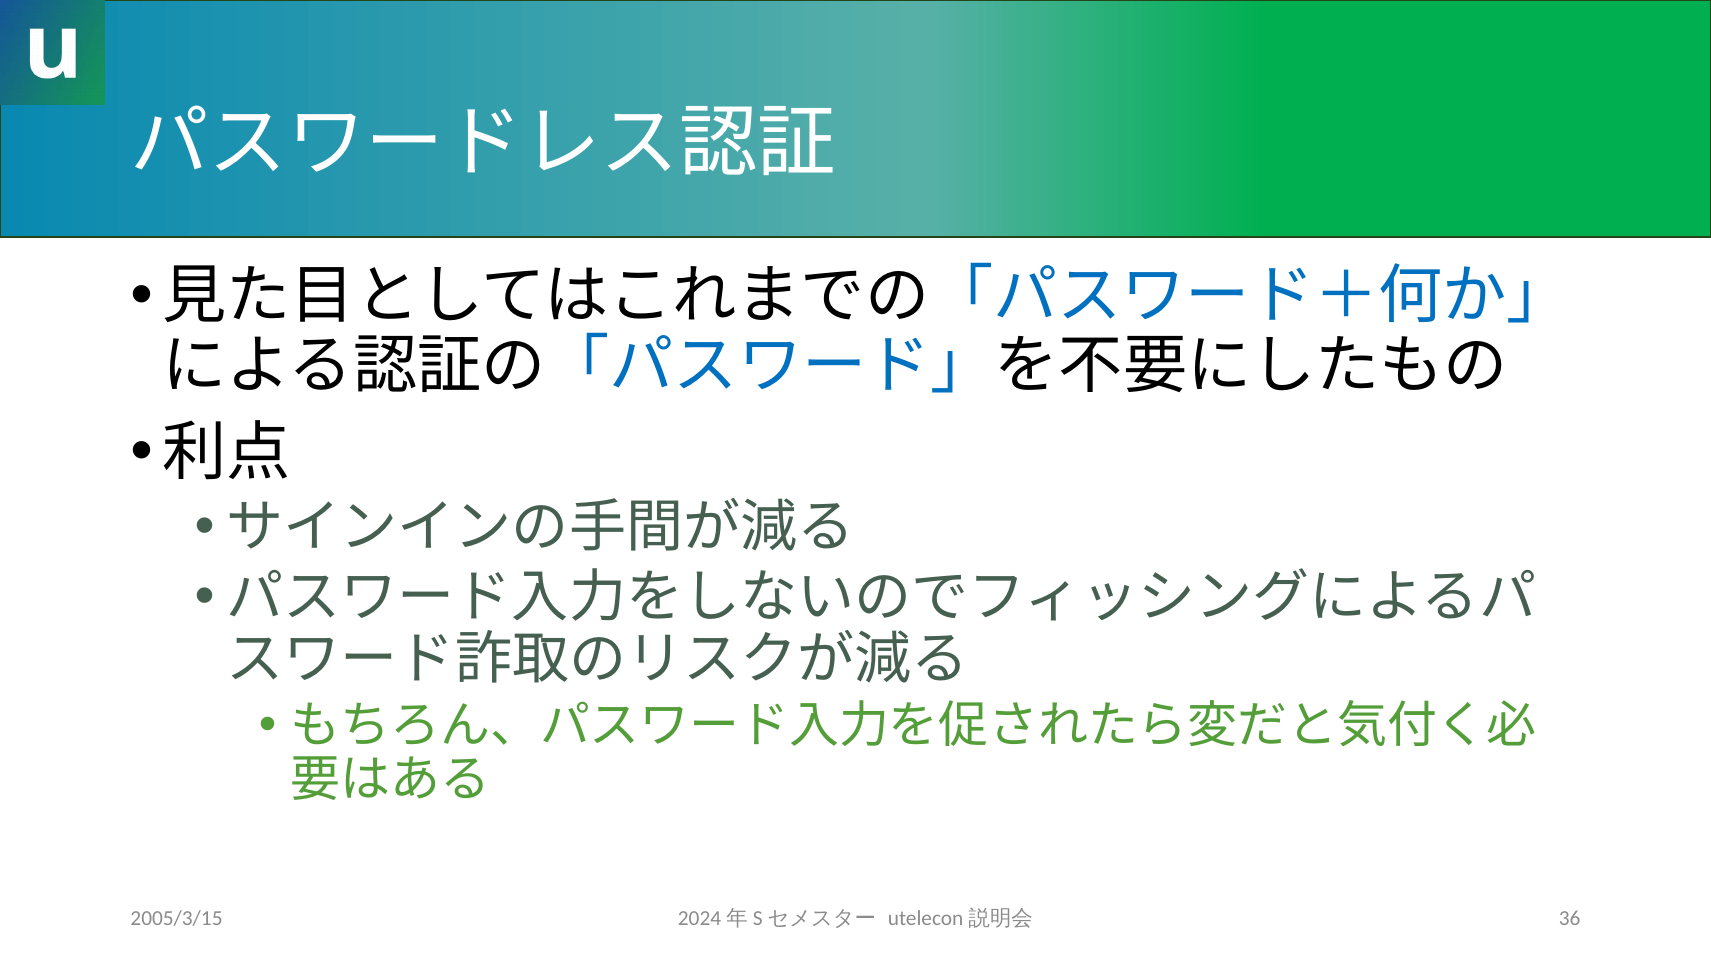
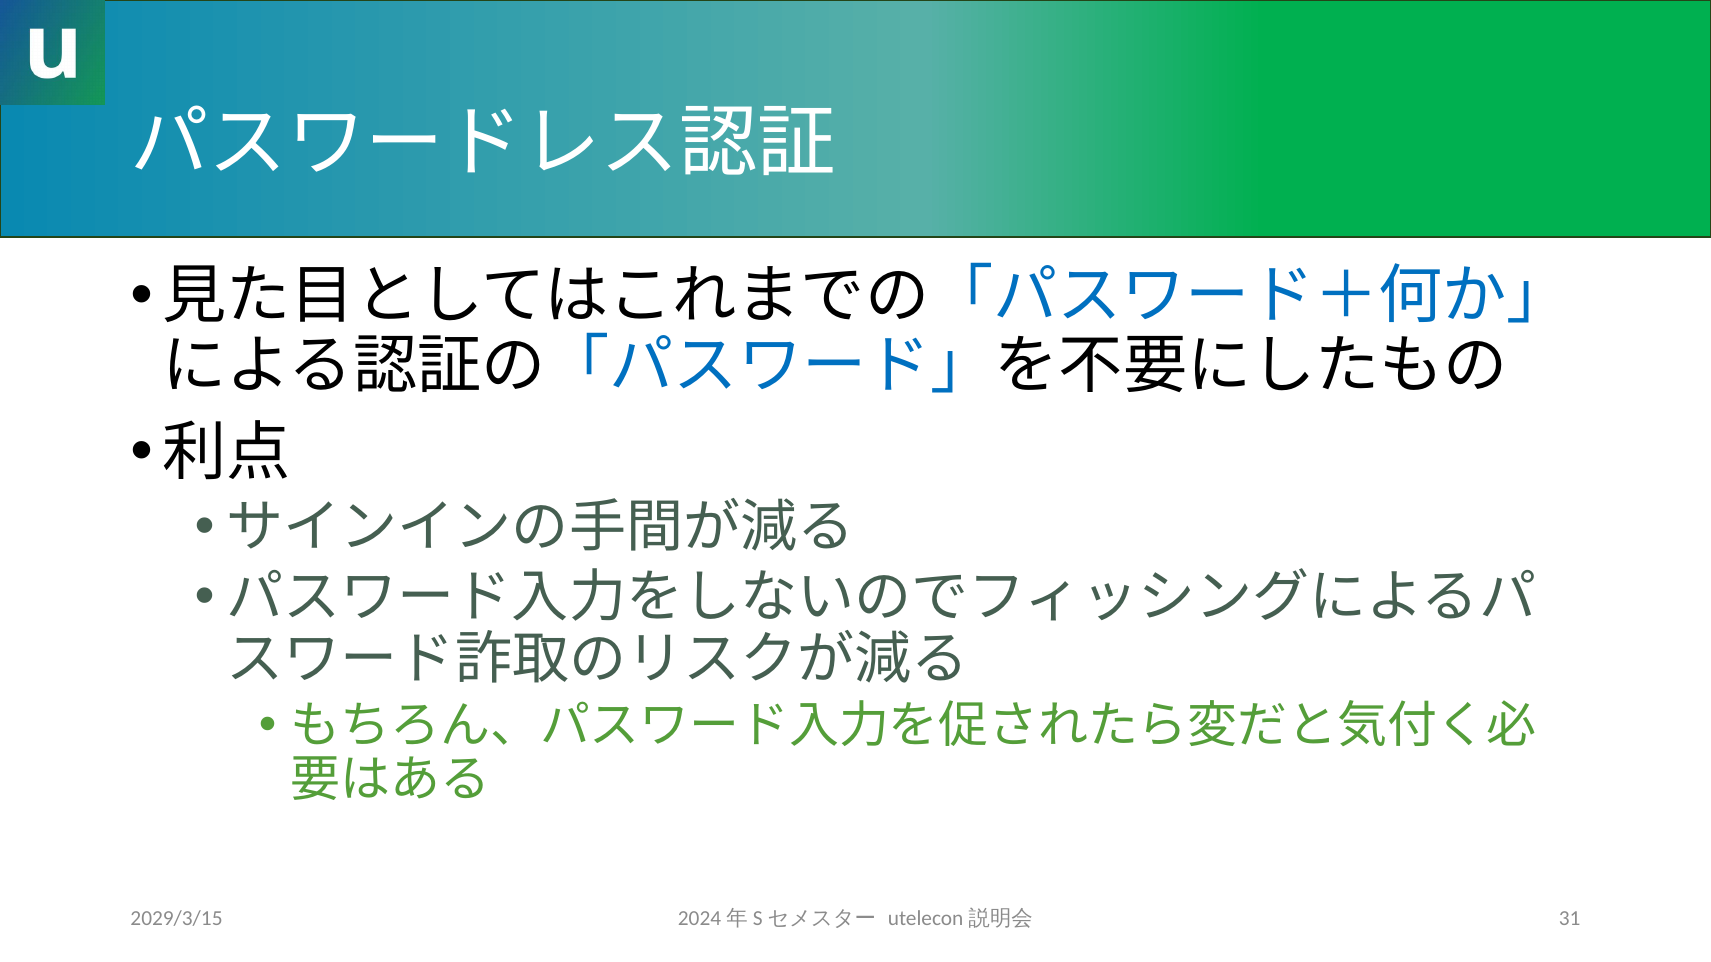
2005/3/15: 2005/3/15 -> 2029/3/15
36: 36 -> 31
